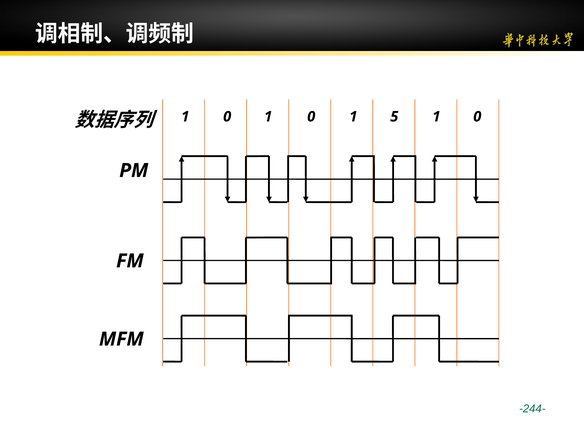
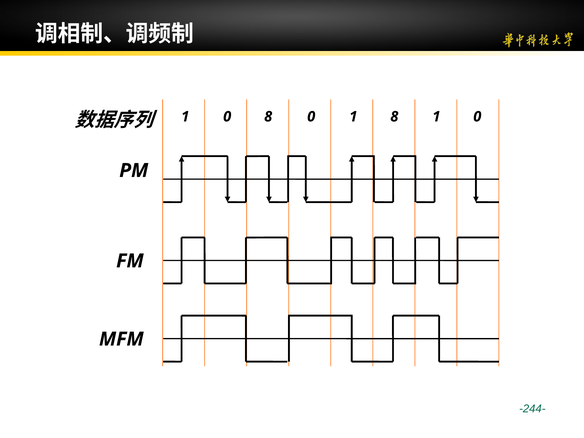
1 at (268, 117): 1 -> 8
1 5: 5 -> 8
